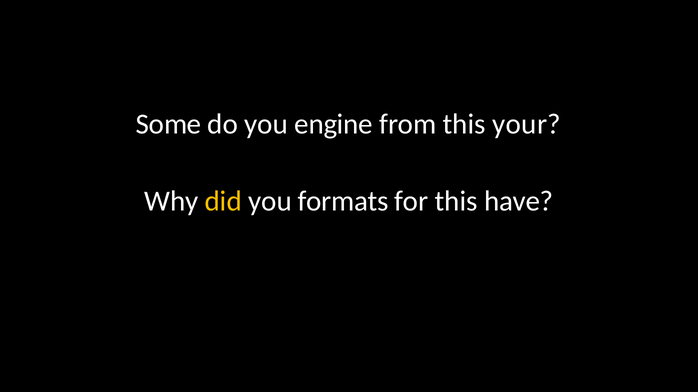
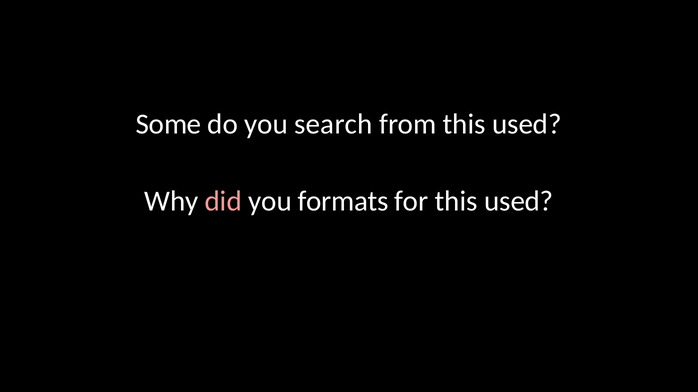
engine: engine -> search
from this your: your -> used
did colour: yellow -> pink
for this have: have -> used
